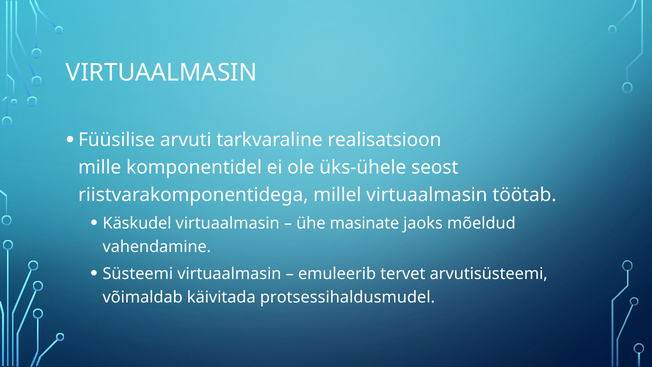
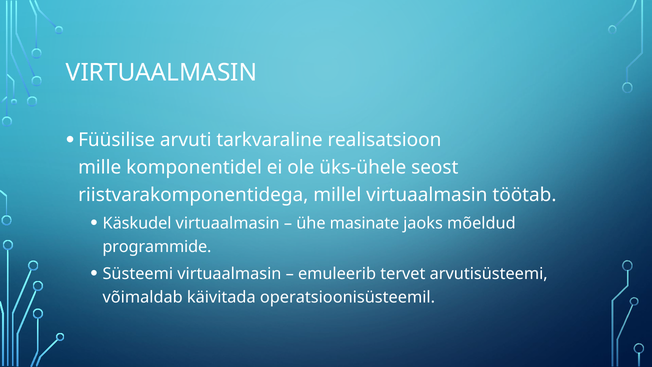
vahendamine: vahendamine -> programmide
protsessihaldusmudel: protsessihaldusmudel -> operatsioonisüsteemil
